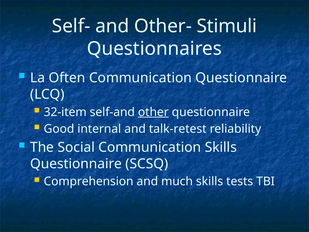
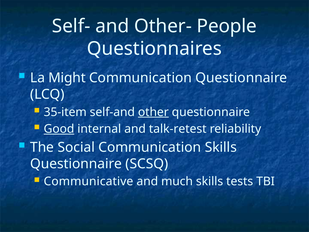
Stimuli: Stimuli -> People
Often: Often -> Might
32-item: 32-item -> 35-item
Good underline: none -> present
Comprehension: Comprehension -> Communicative
